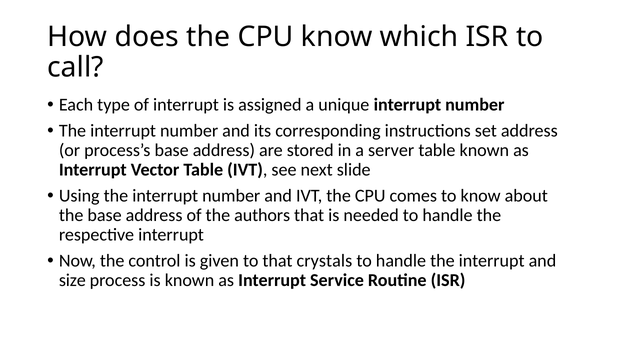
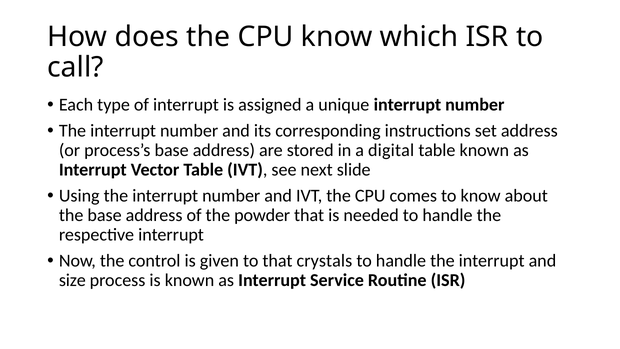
server: server -> digital
authors: authors -> powder
